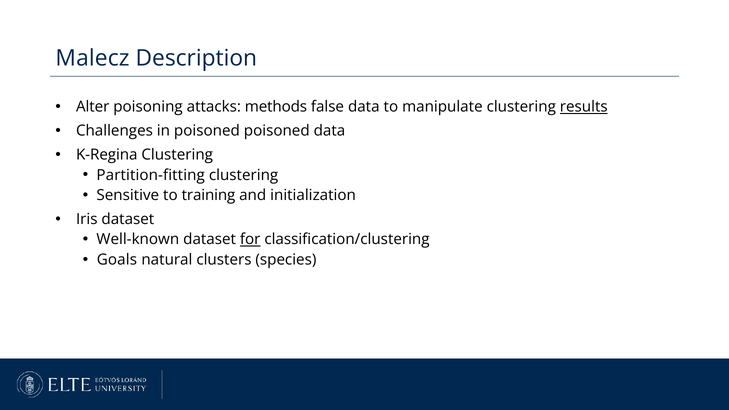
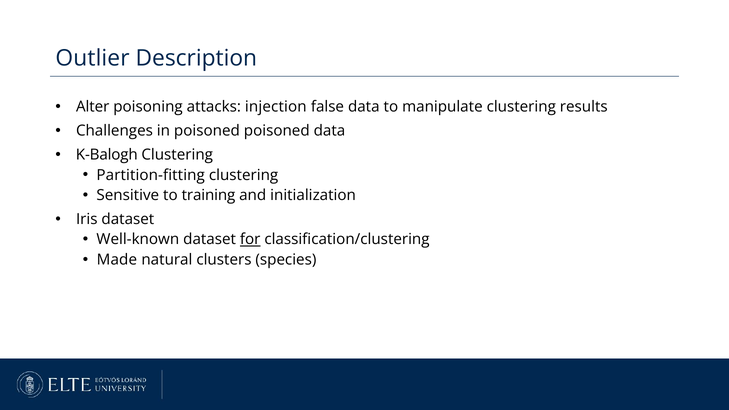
Malecz: Malecz -> Outlier
methods: methods -> injection
results underline: present -> none
K-Regina: K-Regina -> K-Balogh
Goals: Goals -> Made
